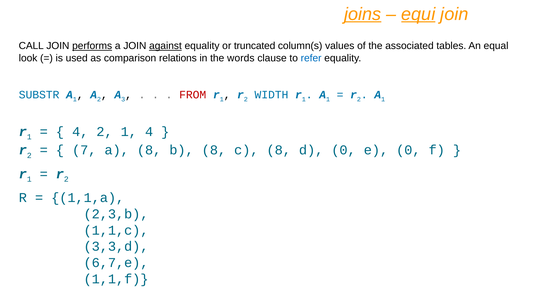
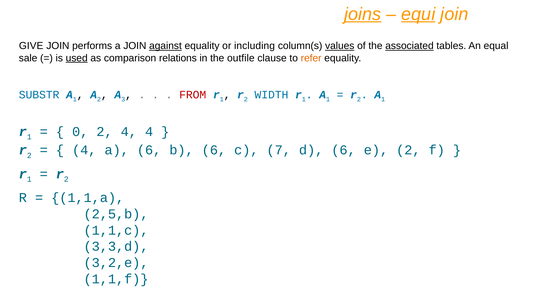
CALL: CALL -> GIVE
performs underline: present -> none
truncated: truncated -> including
values underline: none -> present
associated underline: none -> present
look: look -> sale
used underline: none -> present
words: words -> outfile
refer colour: blue -> orange
4 at (80, 132): 4 -> 0
2 1: 1 -> 4
7 at (84, 150): 7 -> 4
a 8: 8 -> 6
b 8: 8 -> 6
c 8: 8 -> 7
d 0: 0 -> 6
e 0: 0 -> 2
2,3,b: 2,3,b -> 2,5,b
6,7,e: 6,7,e -> 3,2,e
